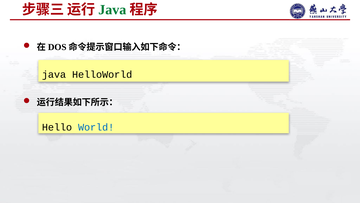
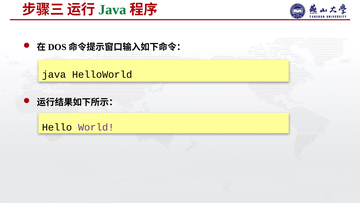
World colour: blue -> purple
